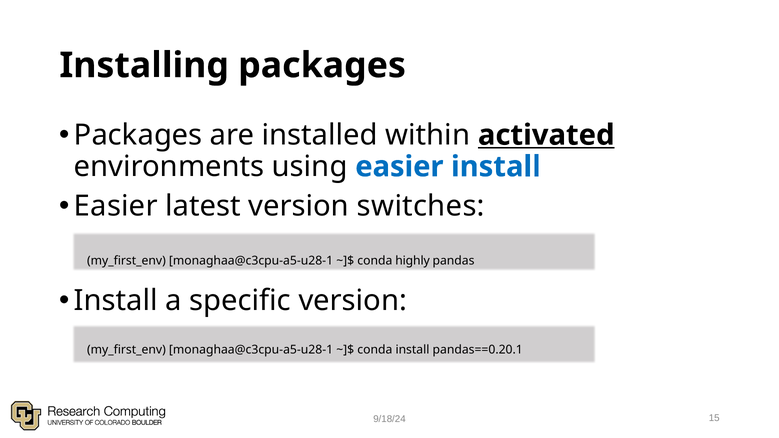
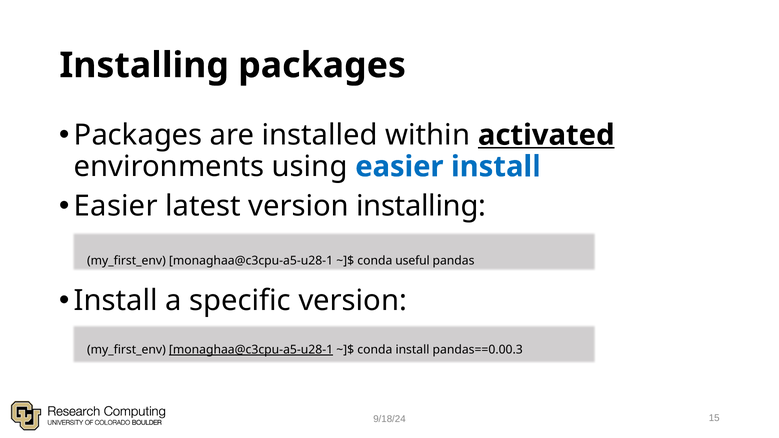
version switches: switches -> installing
highly: highly -> useful
monaghaa@c3cpu-a5-u28-1 at (251, 350) underline: none -> present
pandas==0.20.1: pandas==0.20.1 -> pandas==0.00.3
